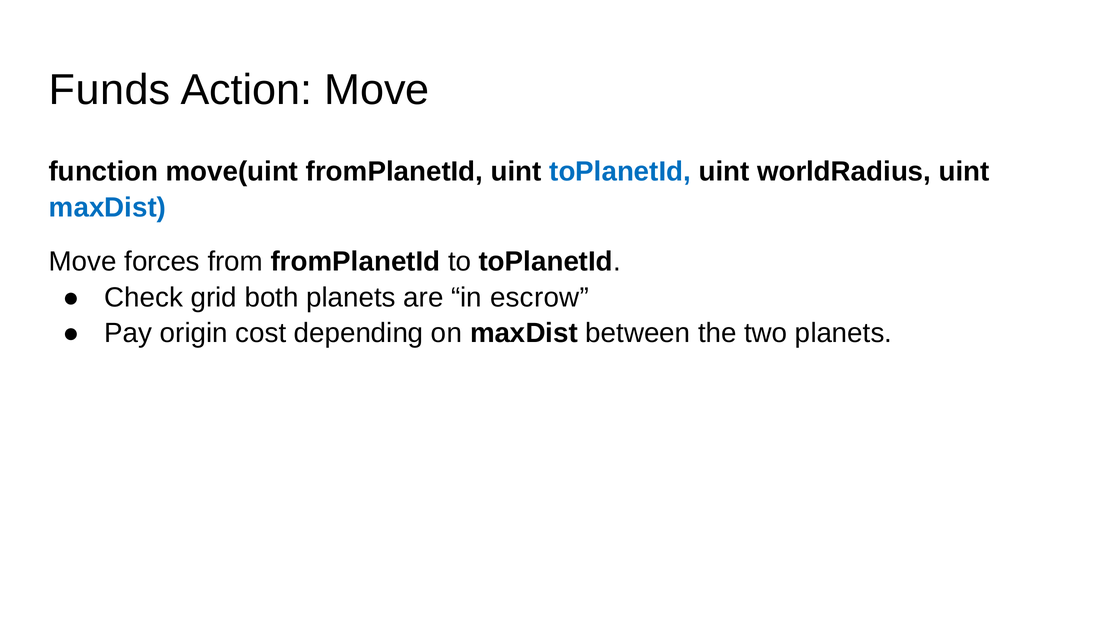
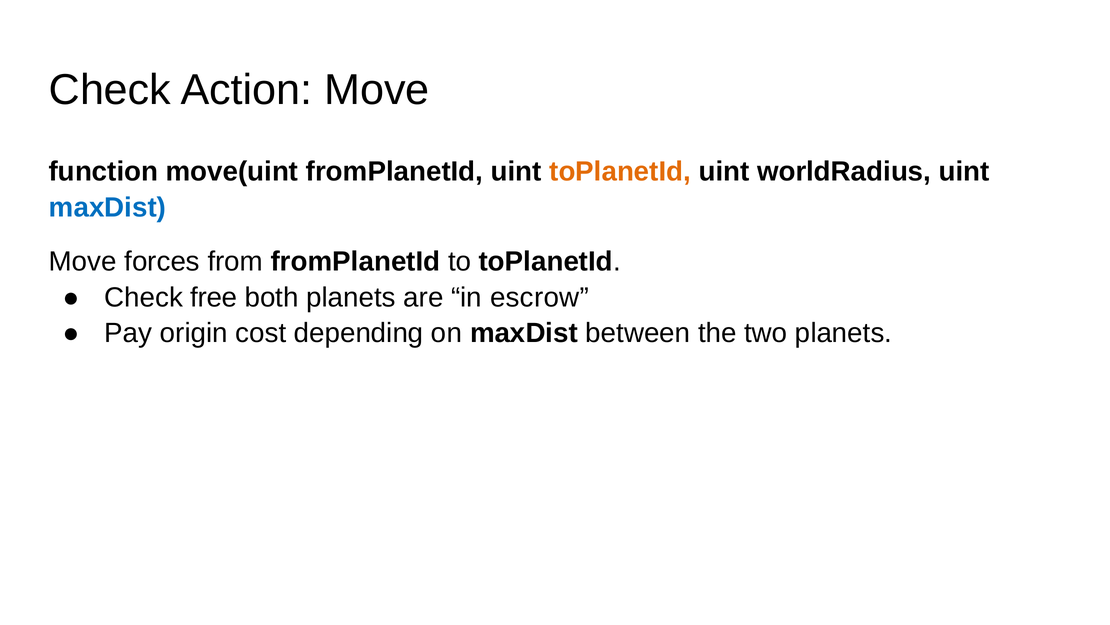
Funds at (110, 90): Funds -> Check
toPlanetId at (620, 172) colour: blue -> orange
grid: grid -> free
